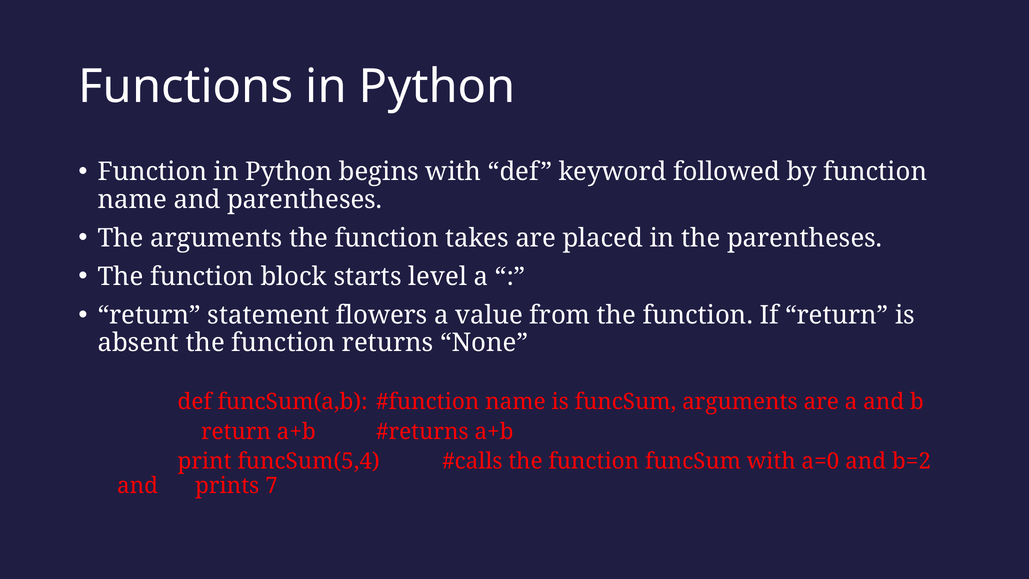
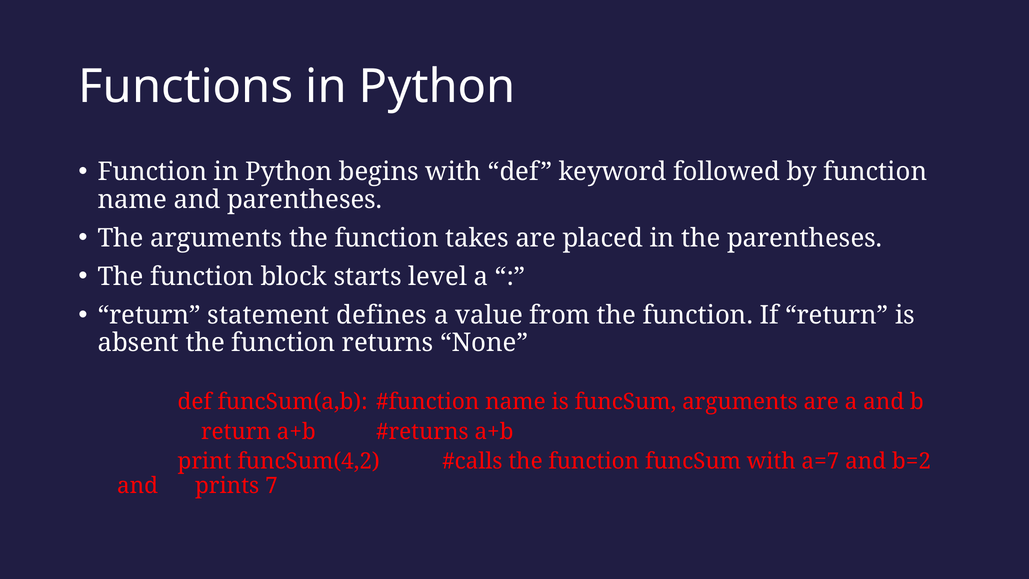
flowers: flowers -> defines
funcSum(5,4: funcSum(5,4 -> funcSum(4,2
a=0: a=0 -> a=7
